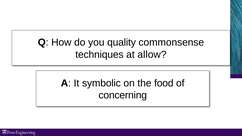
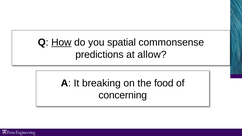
How underline: none -> present
quality: quality -> spatial
techniques: techniques -> predictions
symbolic: symbolic -> breaking
